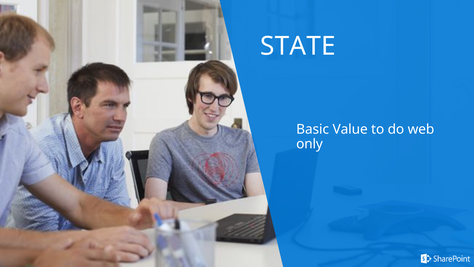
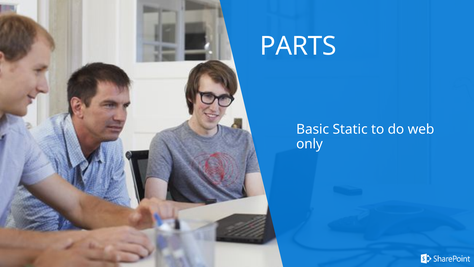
STATE: STATE -> PARTS
Value: Value -> Static
